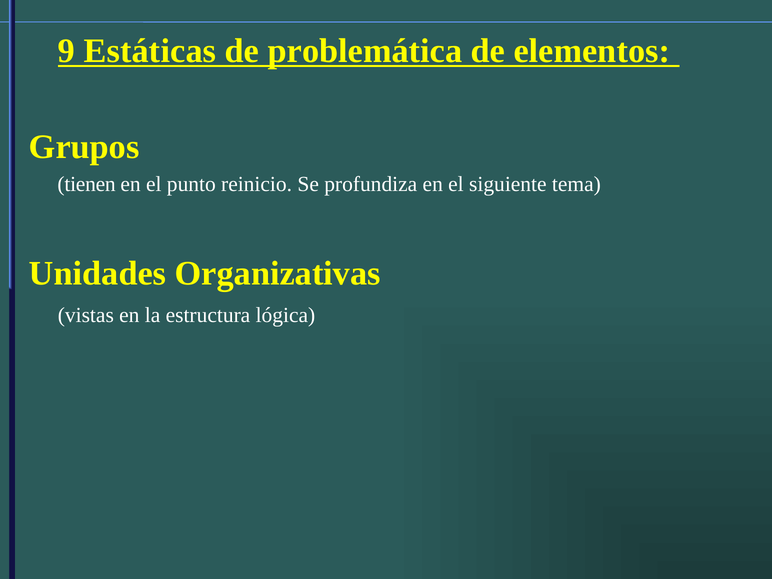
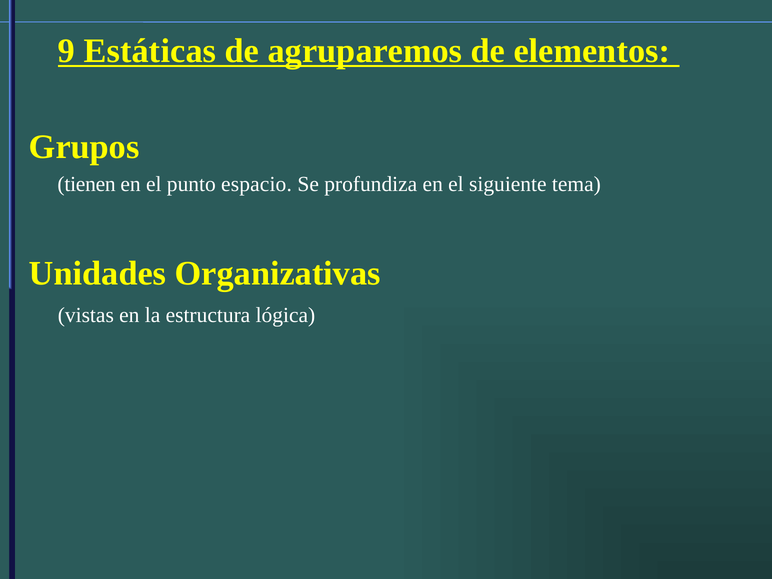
problemática: problemática -> agruparemos
reinicio: reinicio -> espacio
